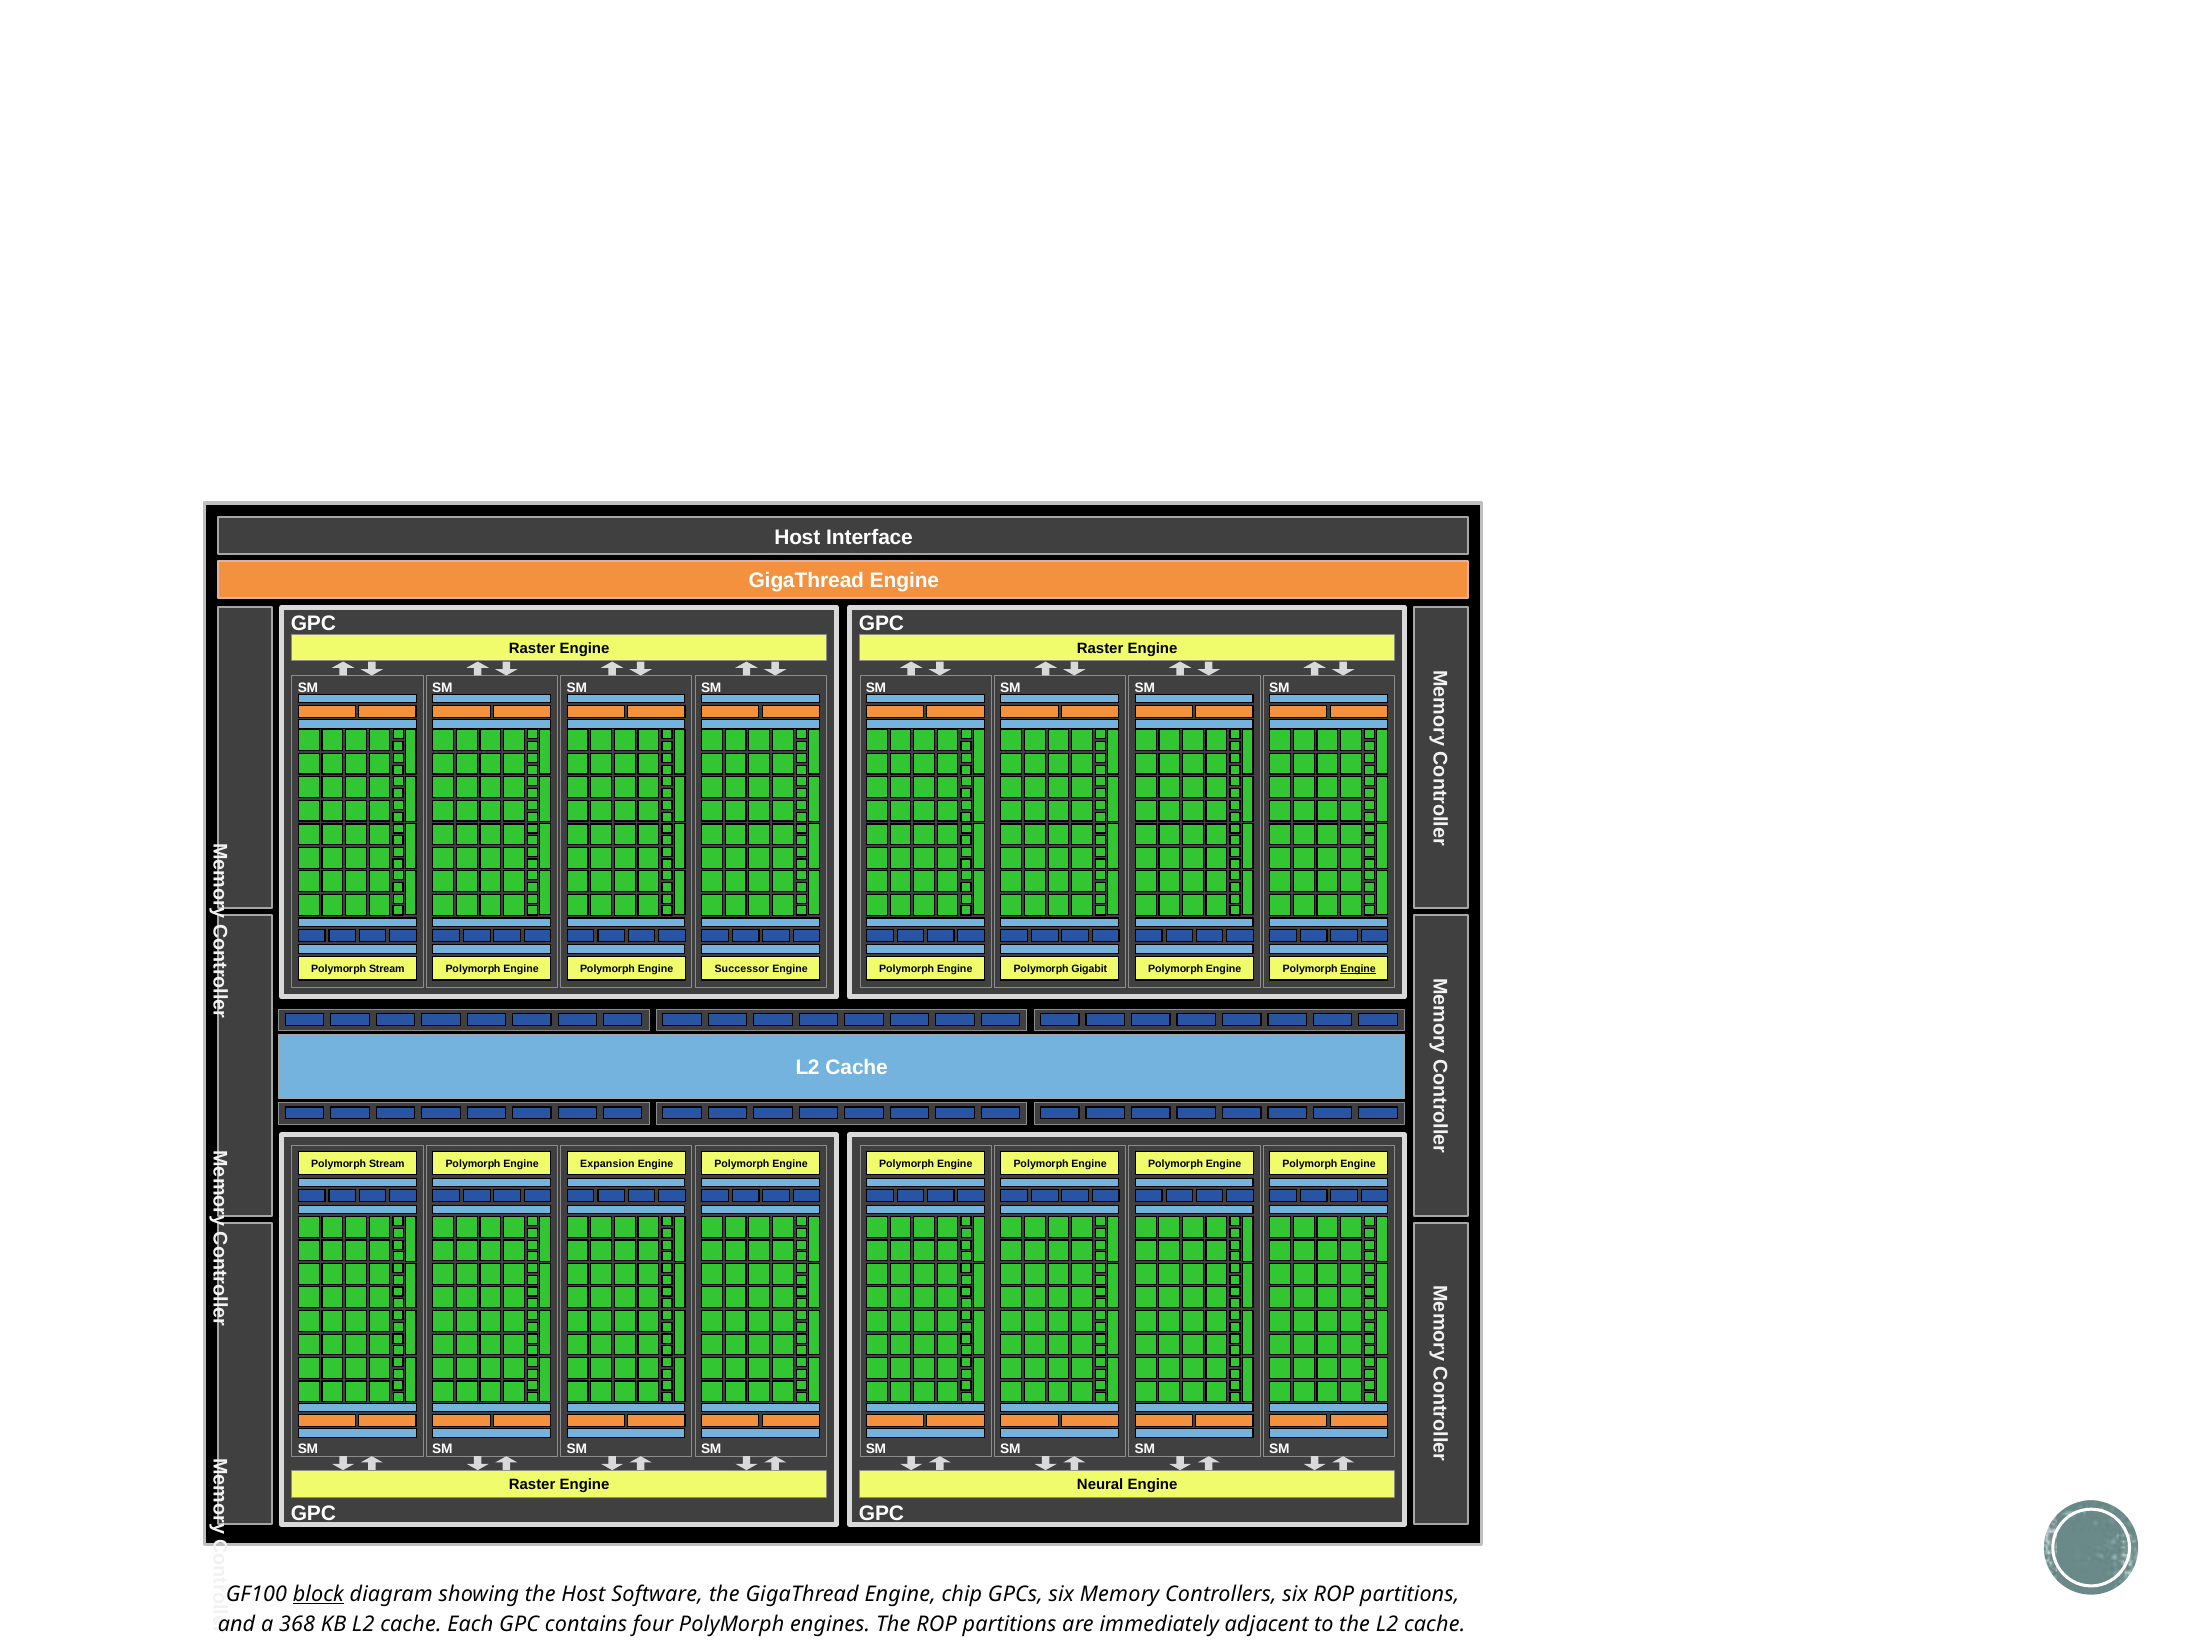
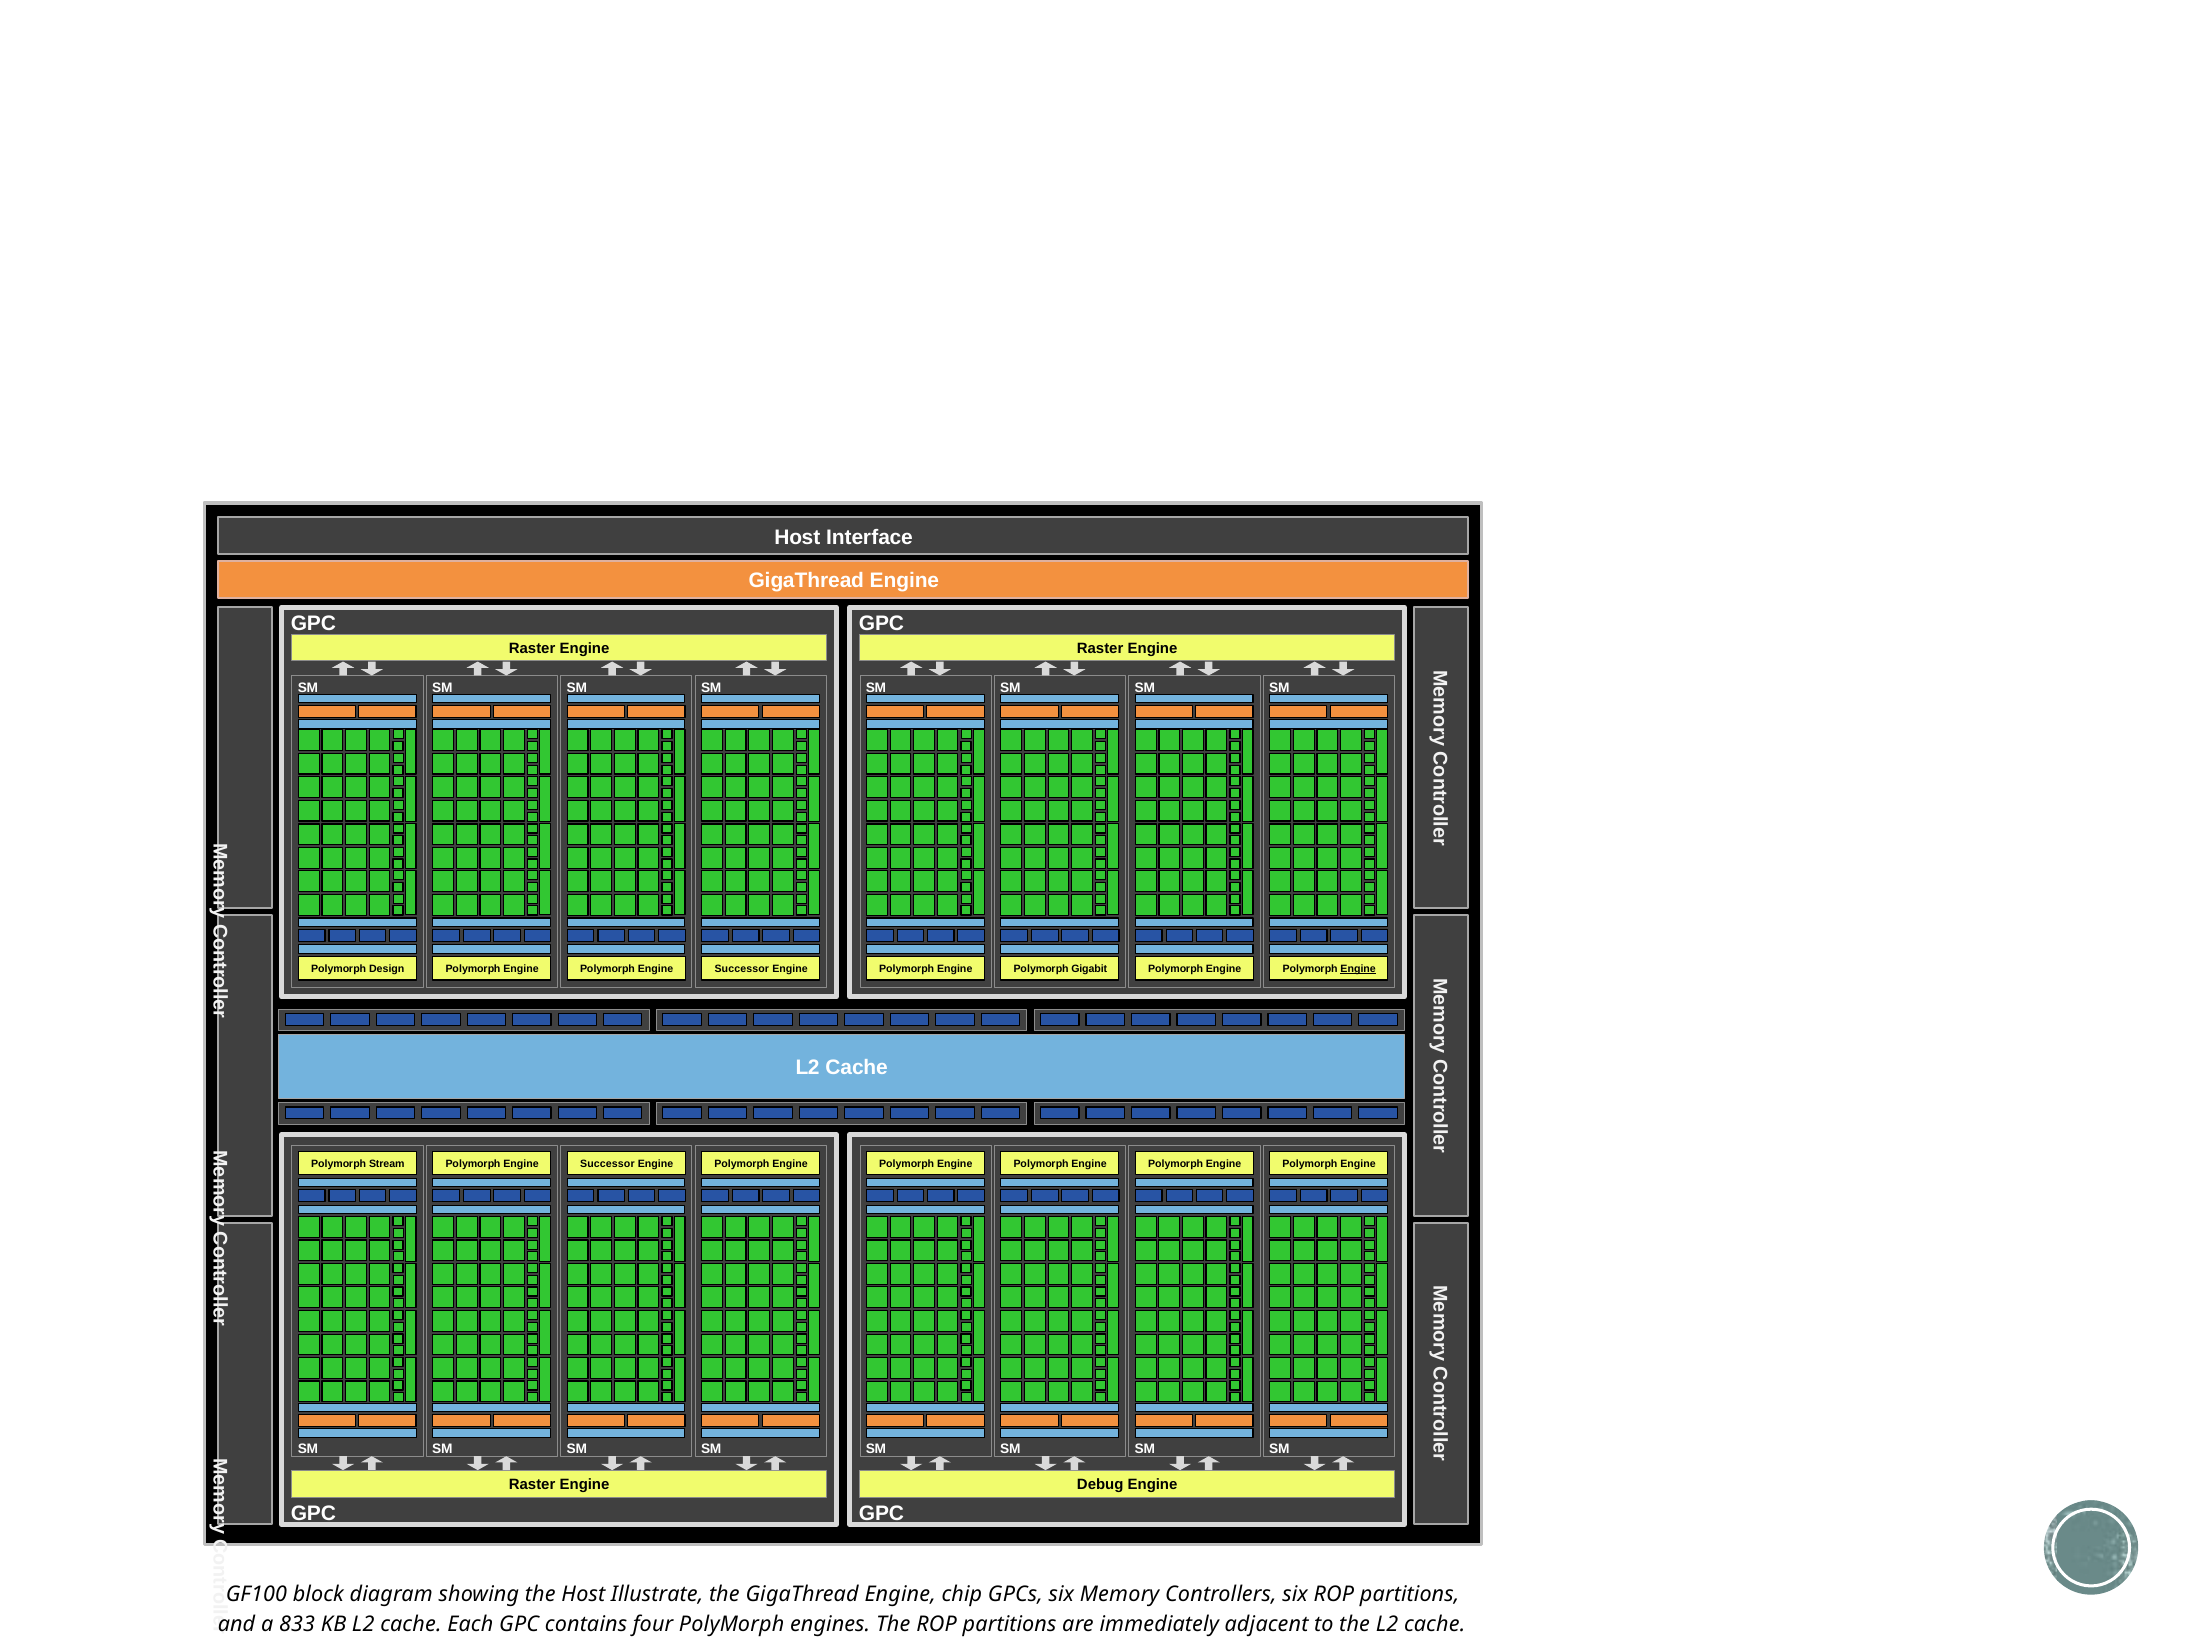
Stream at (387, 969): Stream -> Design
Expansion at (607, 1164): Expansion -> Successor
Neural: Neural -> Debug
block underline: present -> none
Software: Software -> Illustrate
368: 368 -> 833
